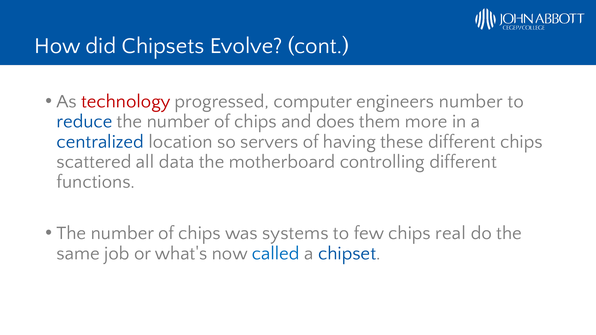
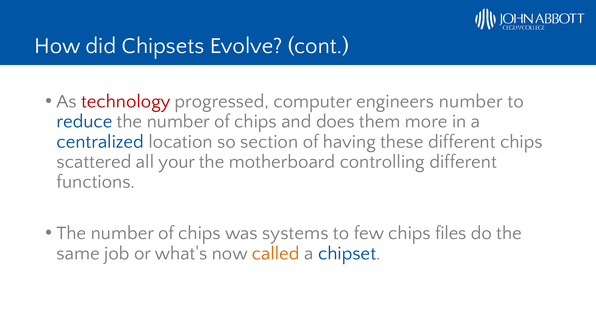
servers: servers -> section
data: data -> your
real: real -> files
called colour: blue -> orange
